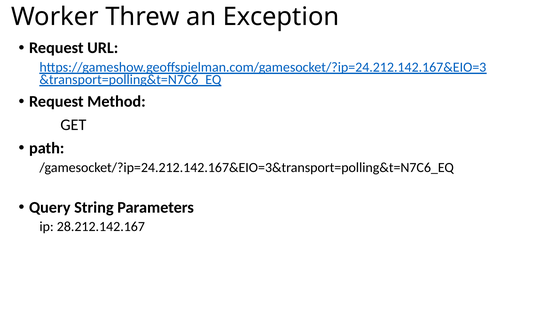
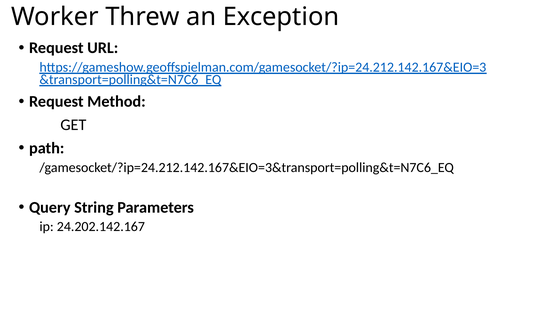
28.212.142.167: 28.212.142.167 -> 24.202.142.167
